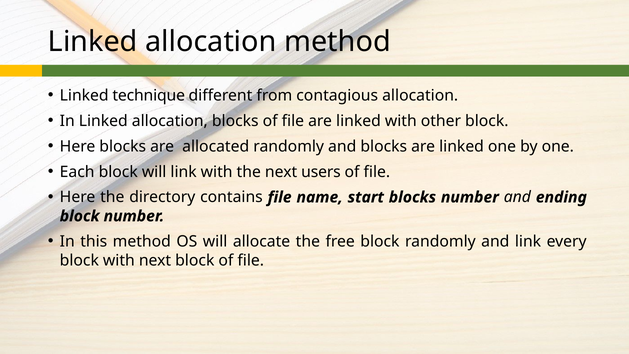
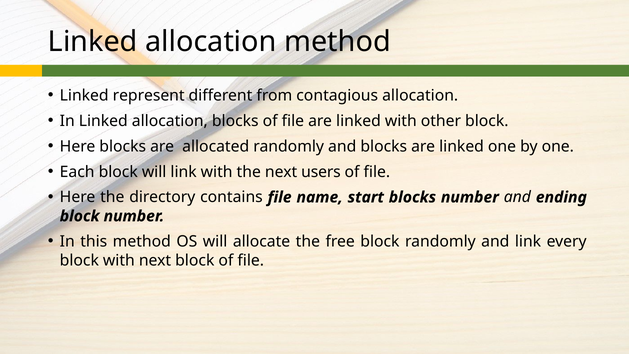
technique: technique -> represent
